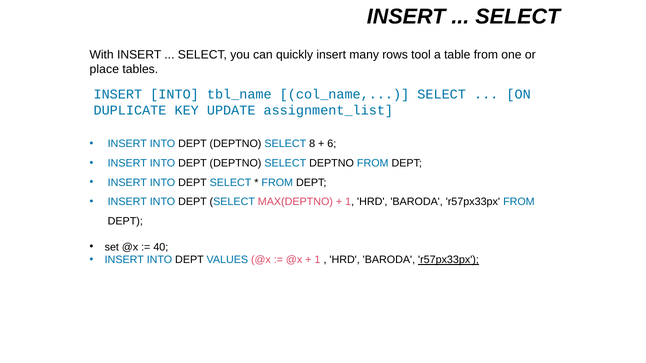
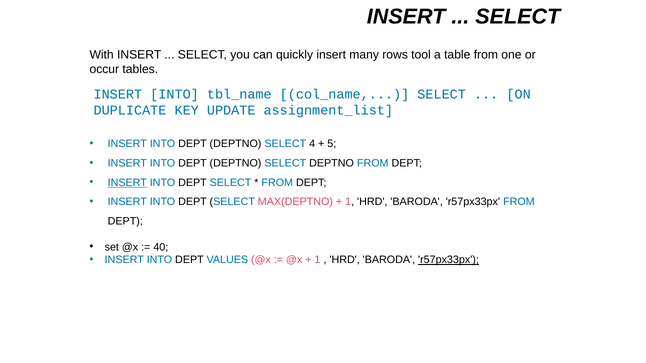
place: place -> occur
8: 8 -> 4
6: 6 -> 5
INSERT at (127, 183) underline: none -> present
